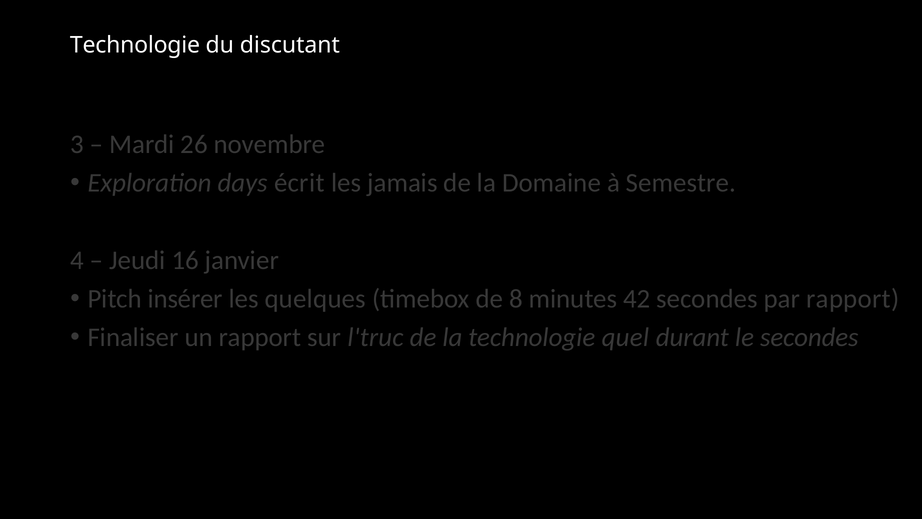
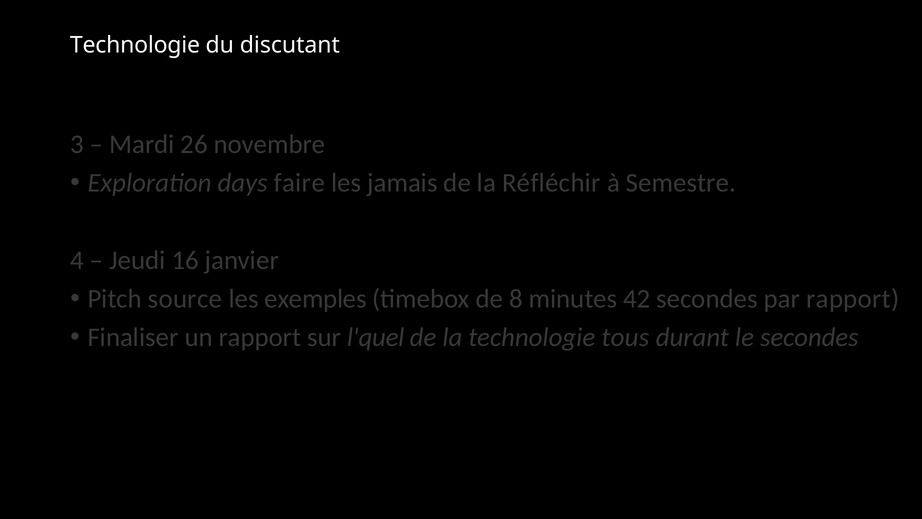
écrit: écrit -> faire
Domaine: Domaine -> Réfléchir
insérer: insérer -> source
quelques: quelques -> exemples
l'truc: l'truc -> l'quel
quel: quel -> tous
